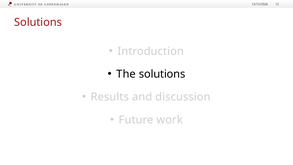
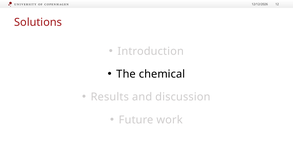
The solutions: solutions -> chemical
